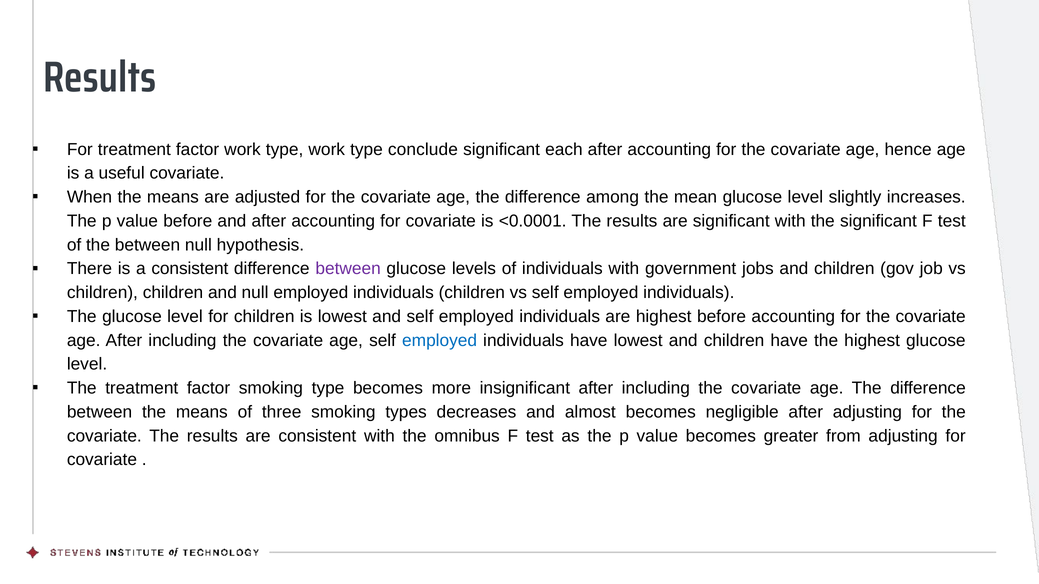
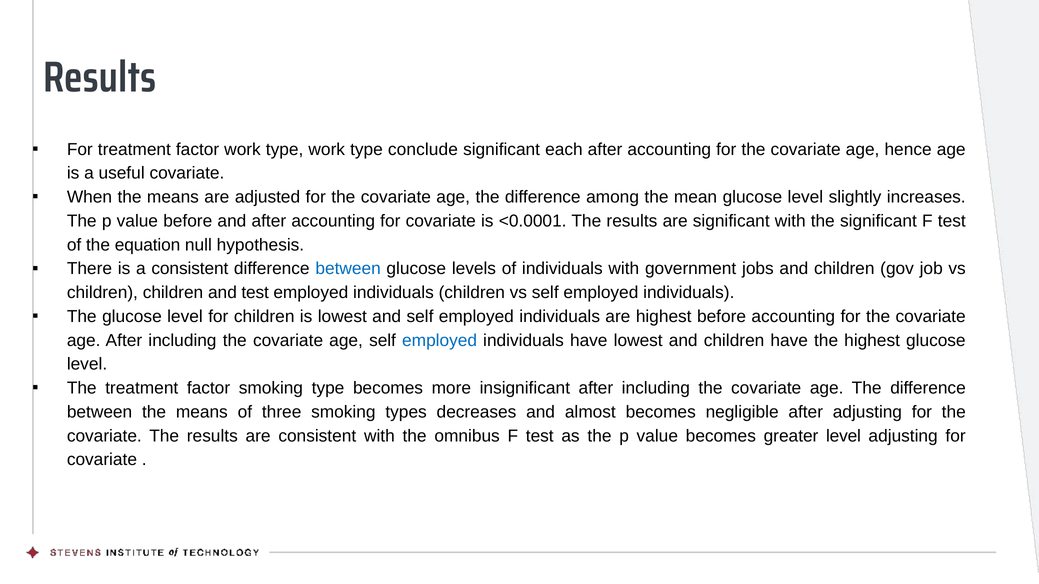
the between: between -> equation
between at (348, 269) colour: purple -> blue
and null: null -> test
greater from: from -> level
